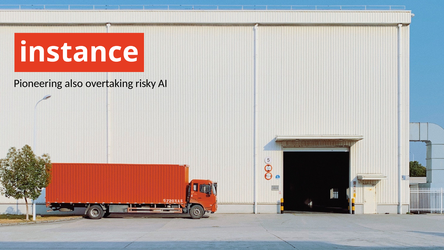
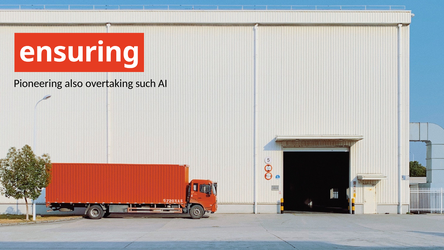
instance: instance -> ensuring
risky: risky -> such
